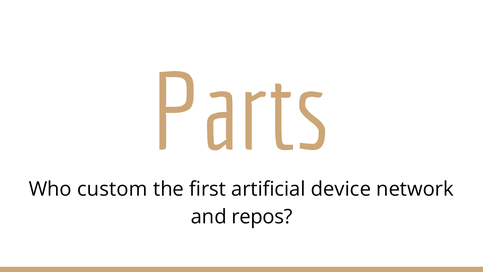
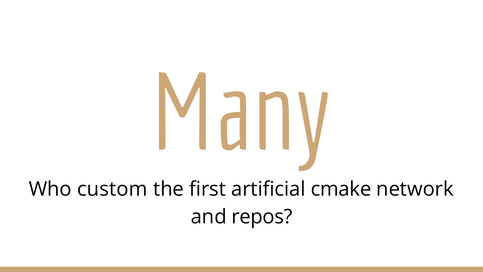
Parts: Parts -> Many
device: device -> cmake
